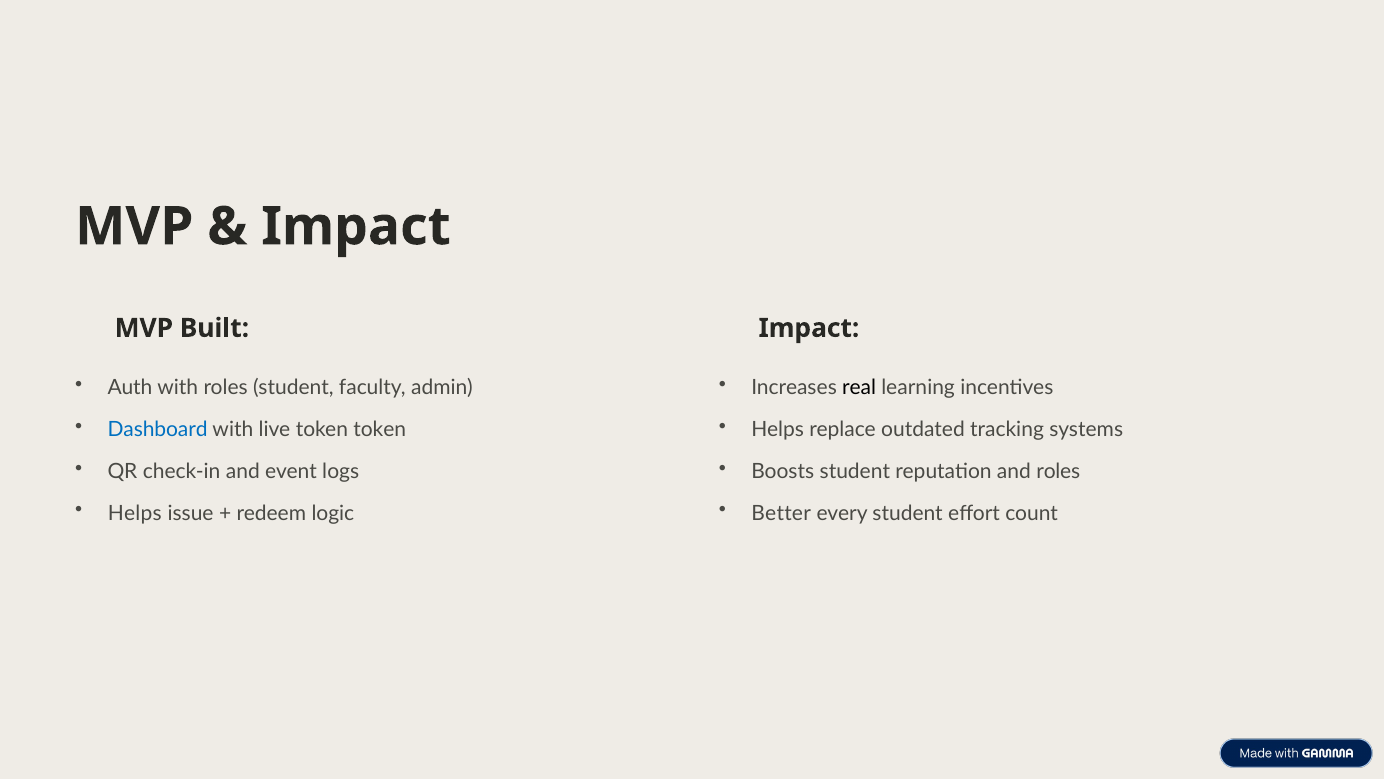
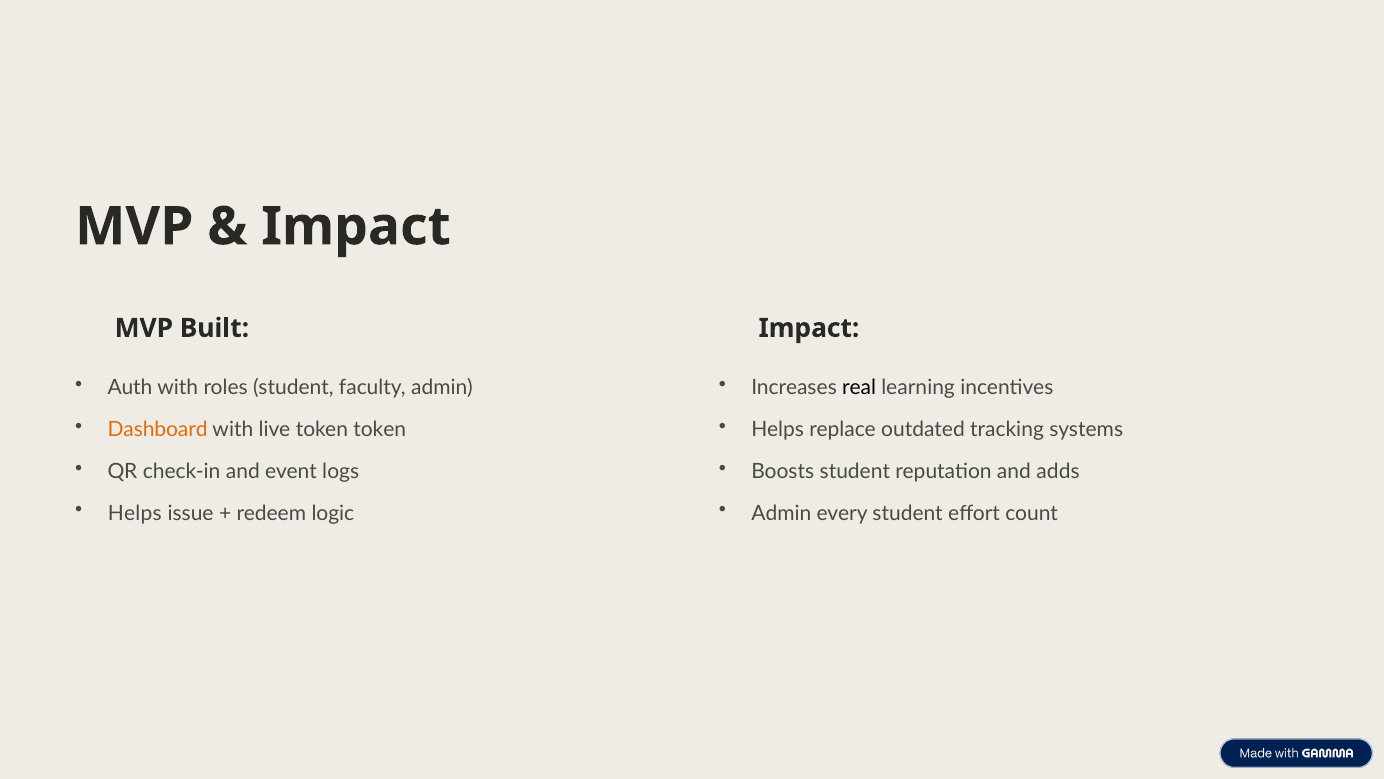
Dashboard colour: blue -> orange
and roles: roles -> adds
Better at (781, 513): Better -> Admin
